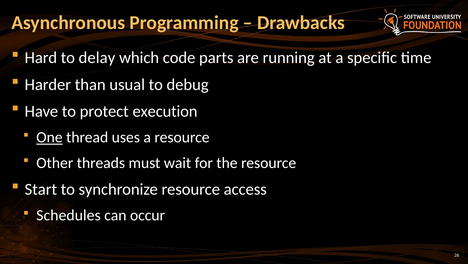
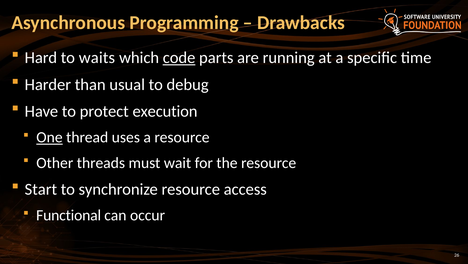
delay: delay -> waits
code underline: none -> present
Schedules: Schedules -> Functional
